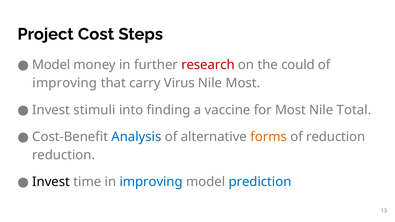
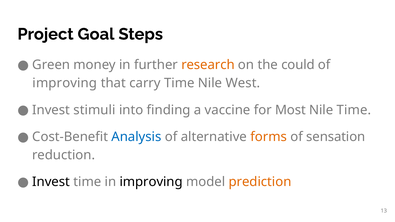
Cost: Cost -> Goal
Model at (51, 65): Model -> Green
research colour: red -> orange
carry Virus: Virus -> Time
Nile Most: Most -> West
Nile Total: Total -> Time
of reduction: reduction -> sensation
improving at (151, 182) colour: blue -> black
prediction colour: blue -> orange
